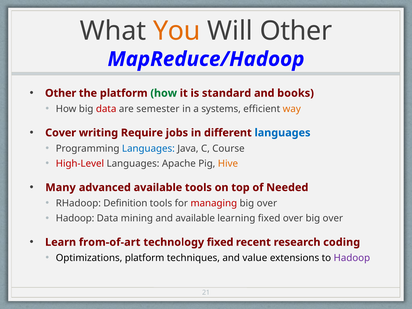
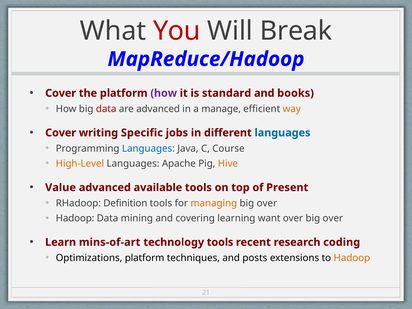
You colour: orange -> red
Will Other: Other -> Break
Other at (61, 93): Other -> Cover
how at (164, 93) colour: green -> purple
are semester: semester -> advanced
systems: systems -> manage
Require: Require -> Specific
High-Level colour: red -> orange
Many: Many -> Value
Needed: Needed -> Present
managing colour: red -> orange
and available: available -> covering
learning fixed: fixed -> want
from-of-art: from-of-art -> mins-of-art
technology fixed: fixed -> tools
value: value -> posts
Hadoop at (352, 258) colour: purple -> orange
